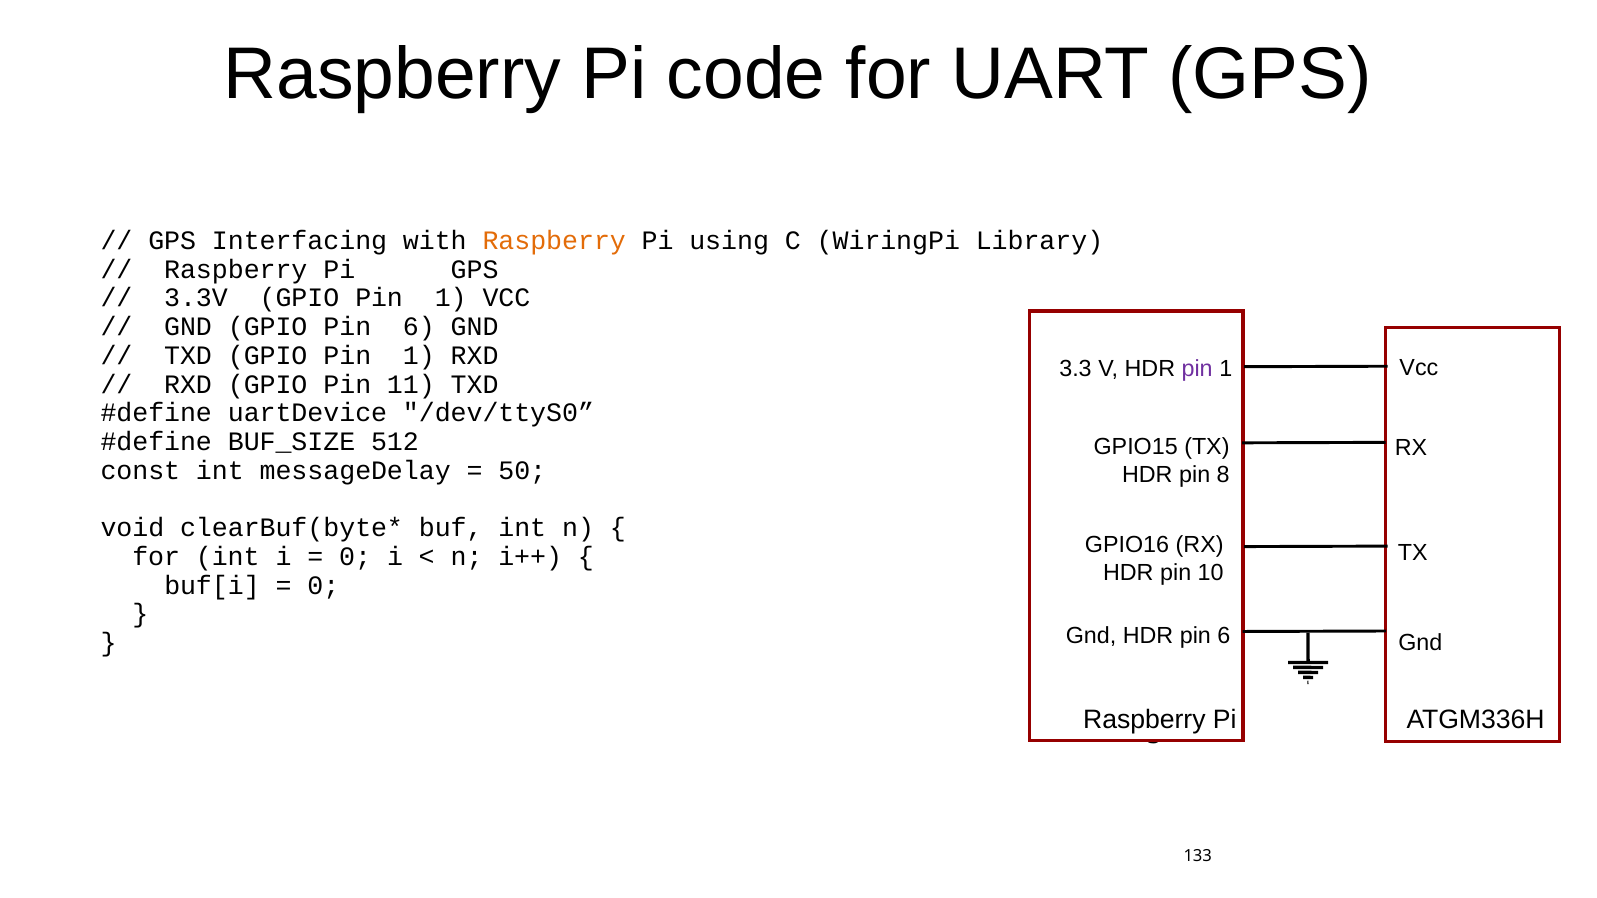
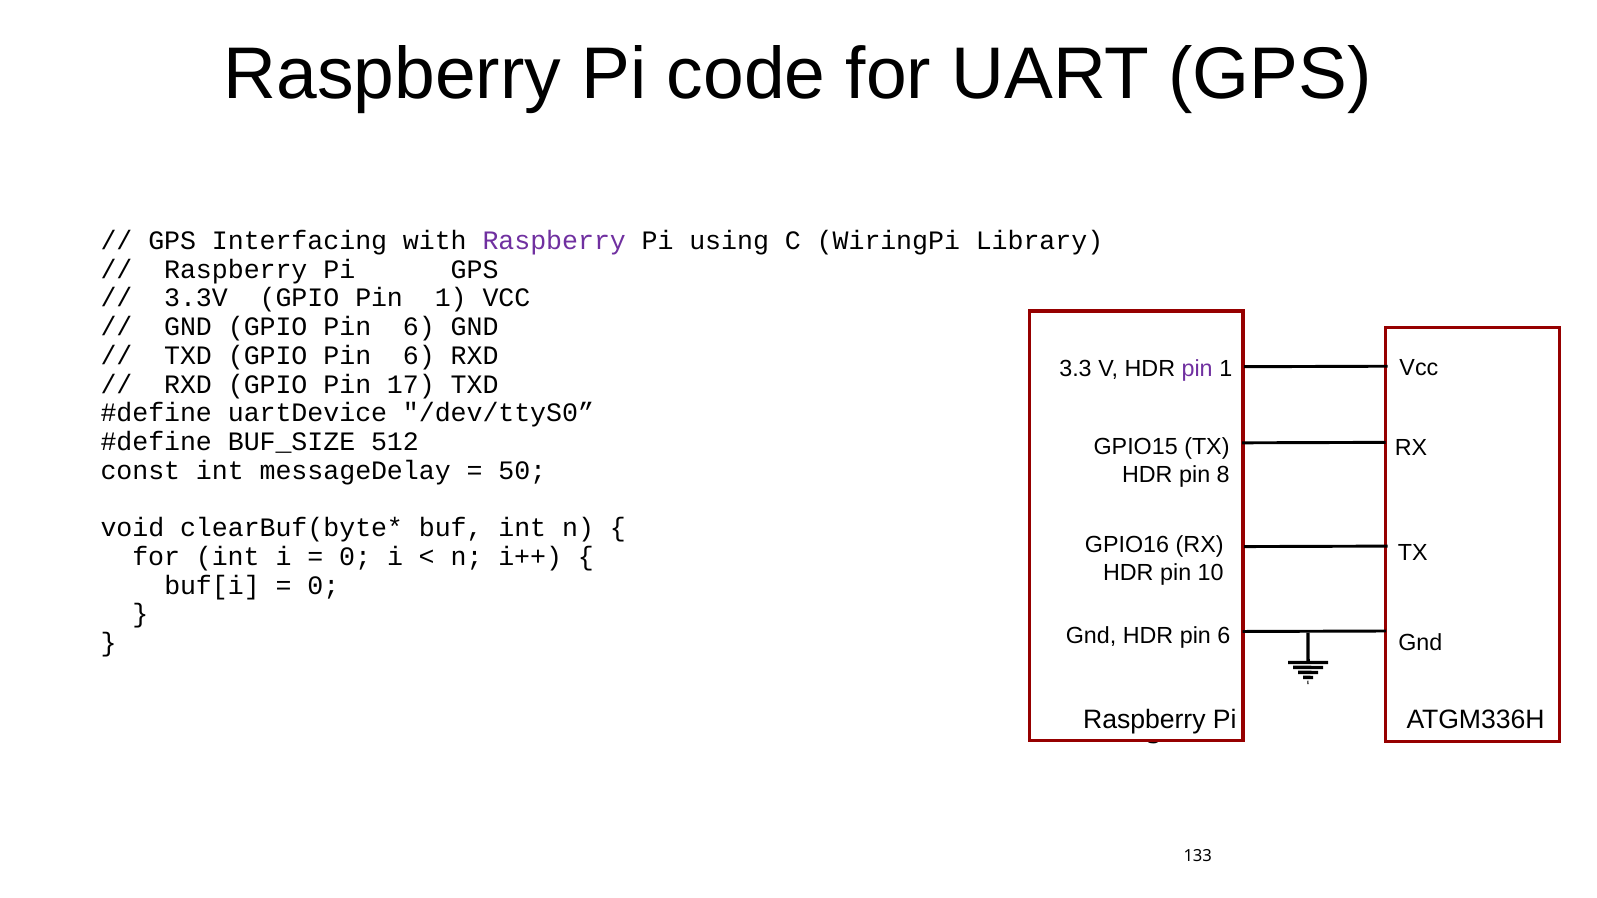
Raspberry at (554, 241) colour: orange -> purple
TXD GPIO Pin 1: 1 -> 6
11: 11 -> 17
